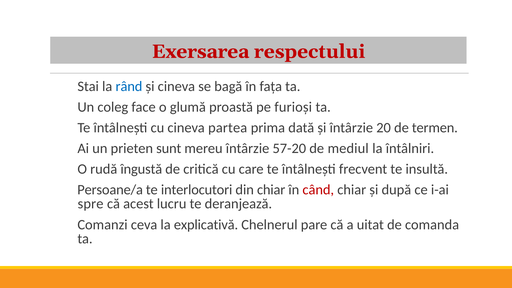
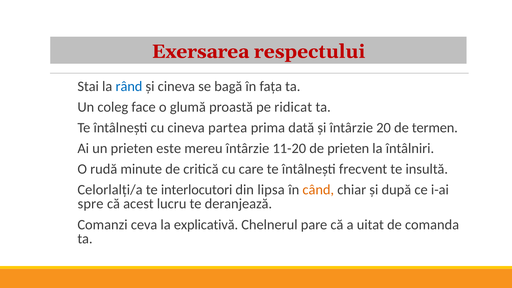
furioși: furioși -> ridicat
sunt: sunt -> este
57-20: 57-20 -> 11-20
de mediul: mediul -> prieten
îngustă: îngustă -> minute
Persoane/a: Persoane/a -> Celorlalţi/a
din chiar: chiar -> lipsa
când colour: red -> orange
